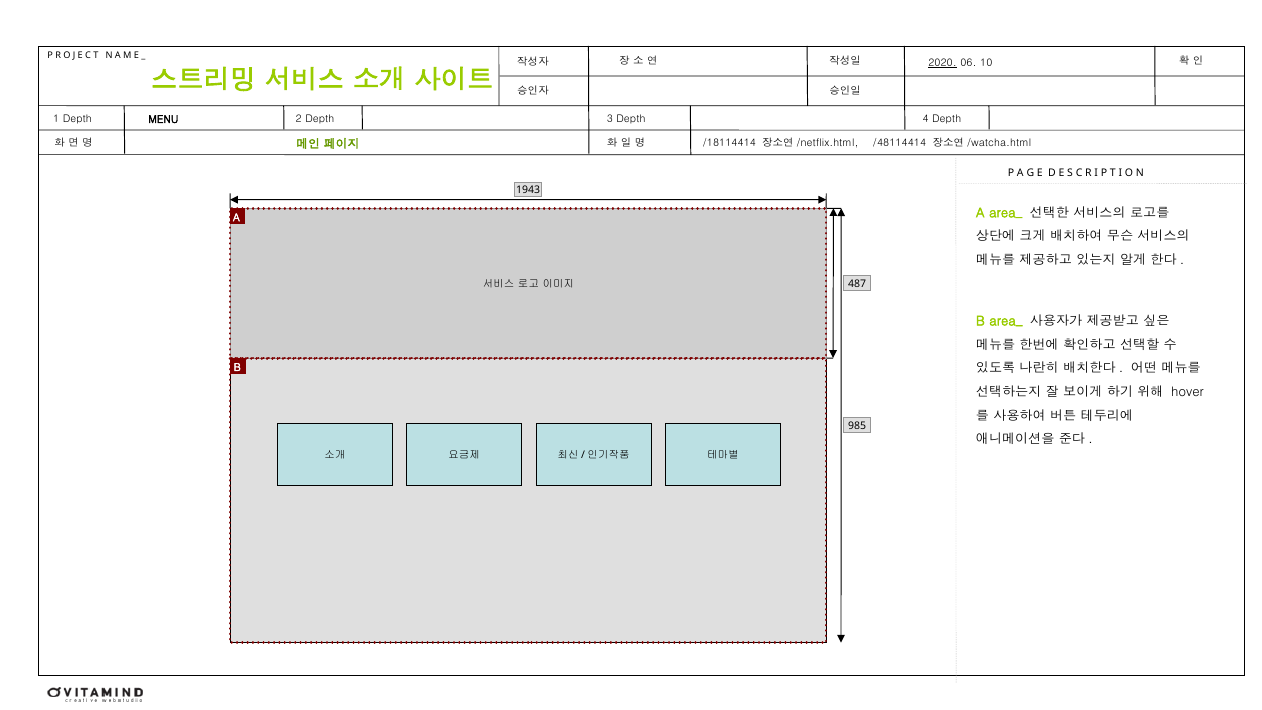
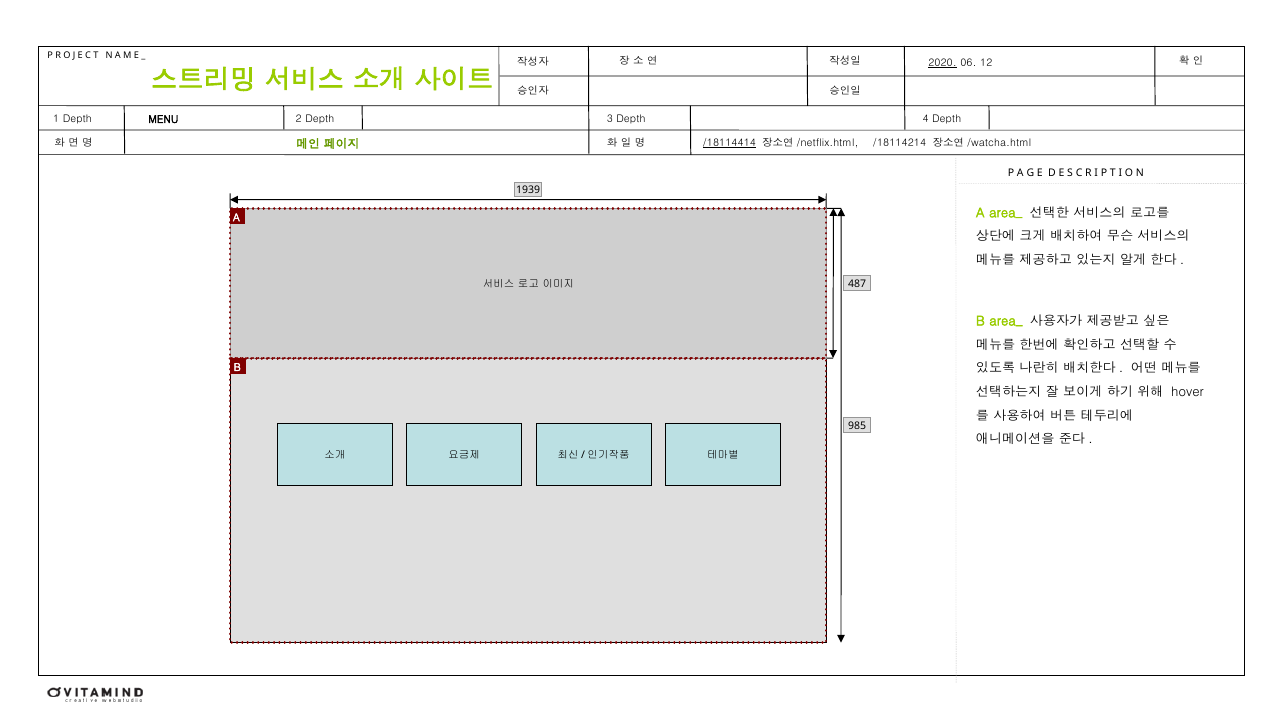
10: 10 -> 12
/18114414 underline: none -> present
/48114414: /48114414 -> /18114214
1943: 1943 -> 1939
